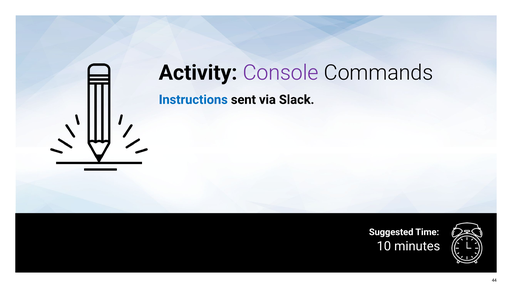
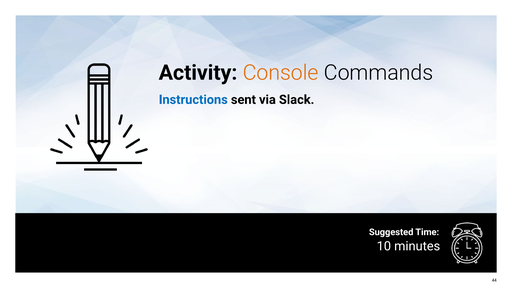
Console colour: purple -> orange
